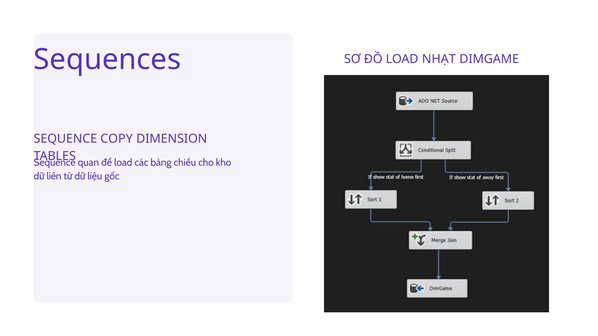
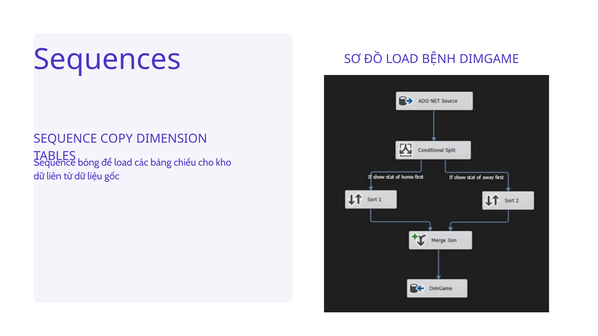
NHẠT: NHẠT -> BỆNH
quan: quan -> bóng
